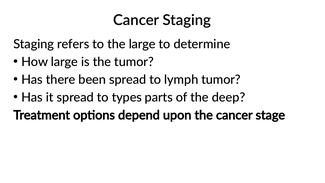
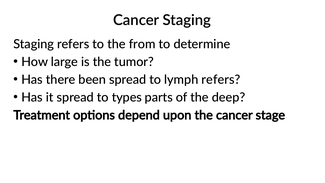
the large: large -> from
lymph tumor: tumor -> refers
